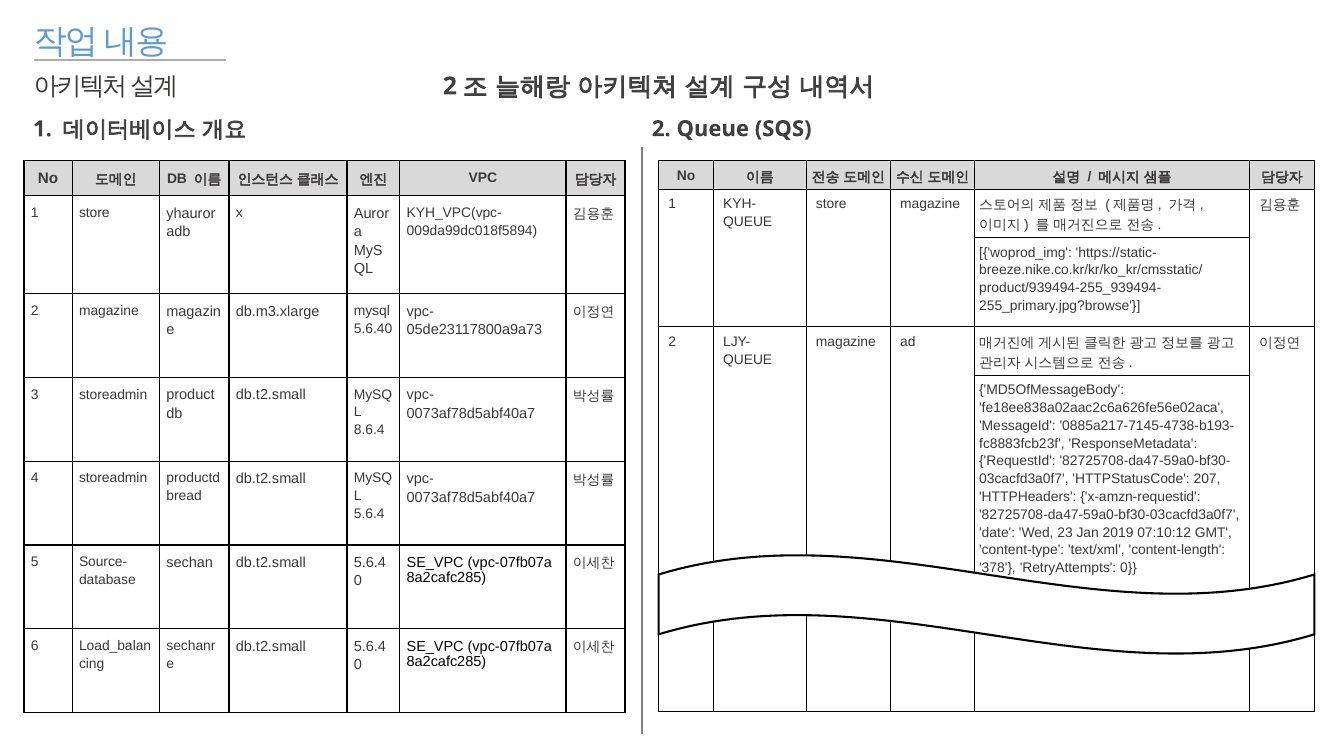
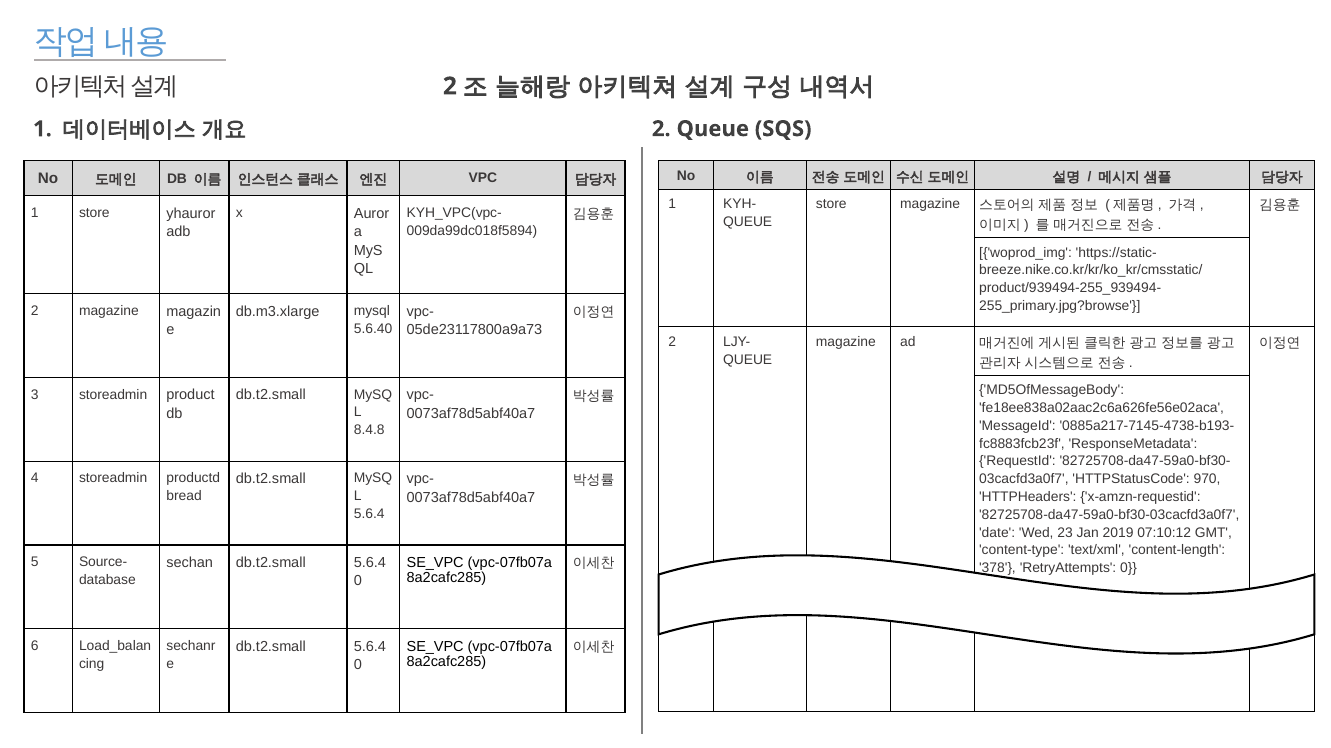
8.6.4: 8.6.4 -> 8.4.8
207: 207 -> 970
